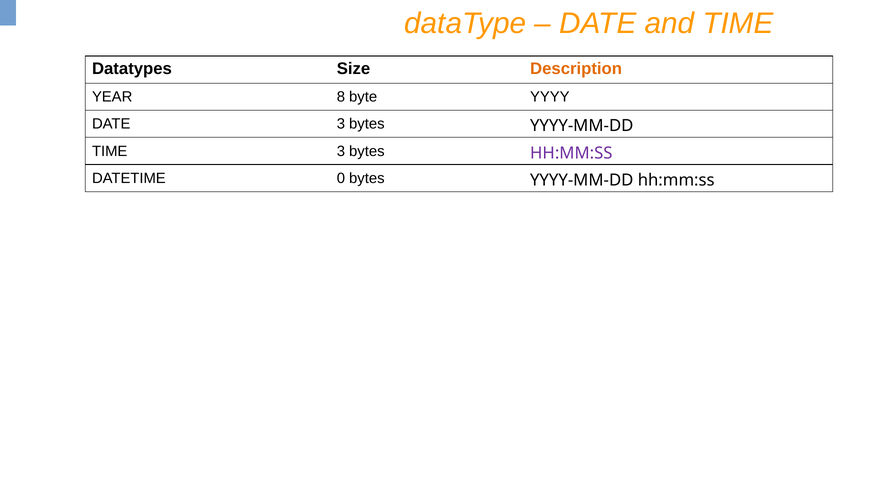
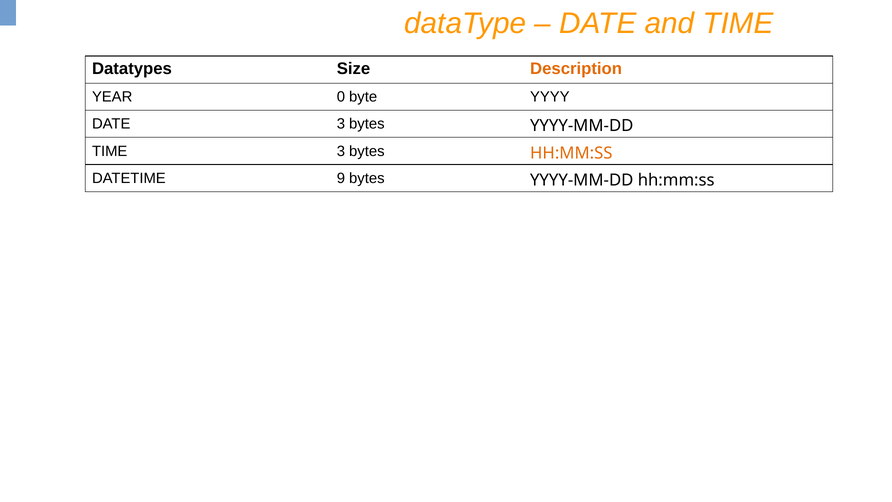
8: 8 -> 0
HH:MM:SS at (571, 153) colour: purple -> orange
0: 0 -> 9
